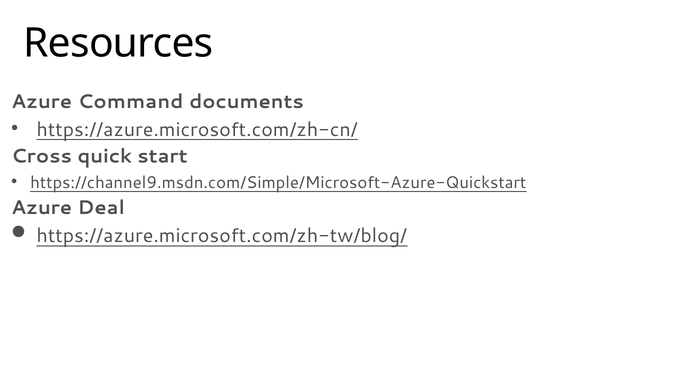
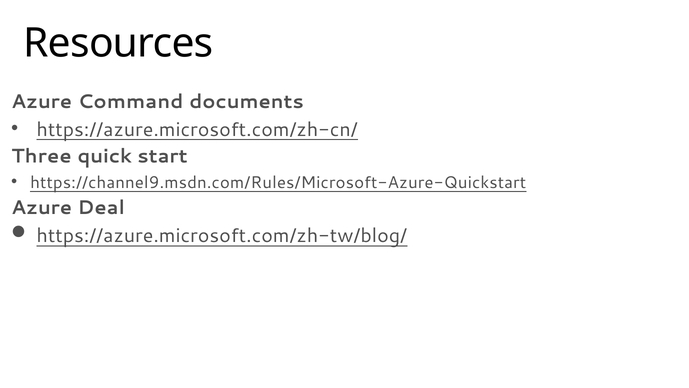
Cross: Cross -> Three
https://channel9.msdn.com/Simple/Microsoft-Azure-Quickstart: https://channel9.msdn.com/Simple/Microsoft-Azure-Quickstart -> https://channel9.msdn.com/Rules/Microsoft-Azure-Quickstart
